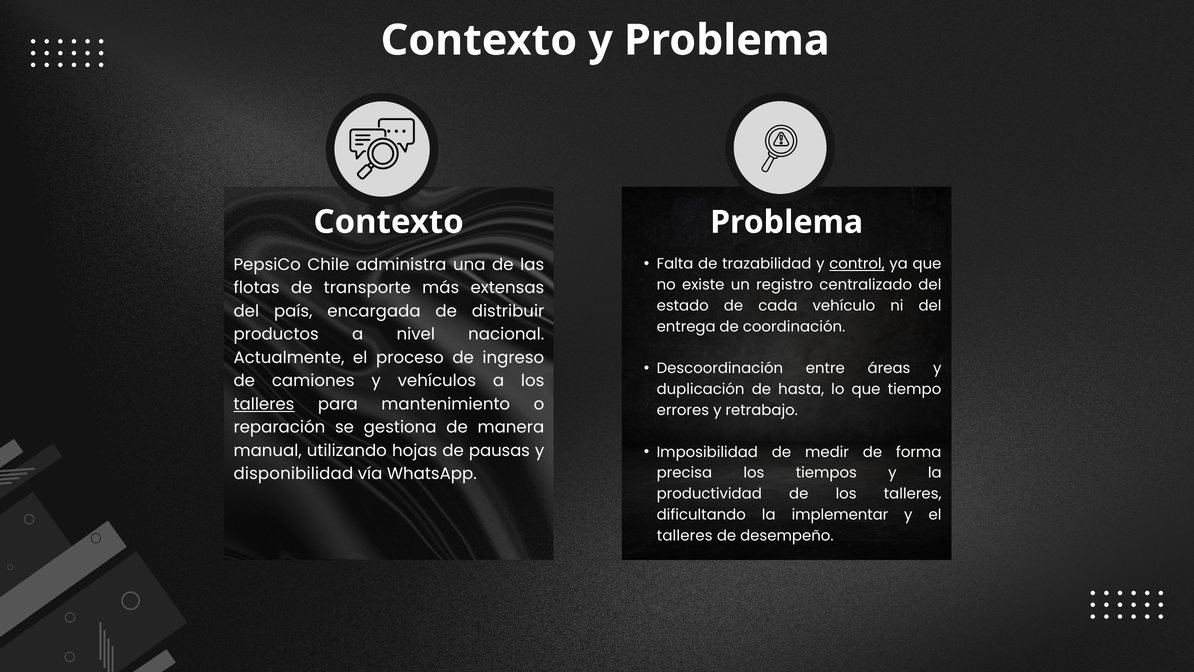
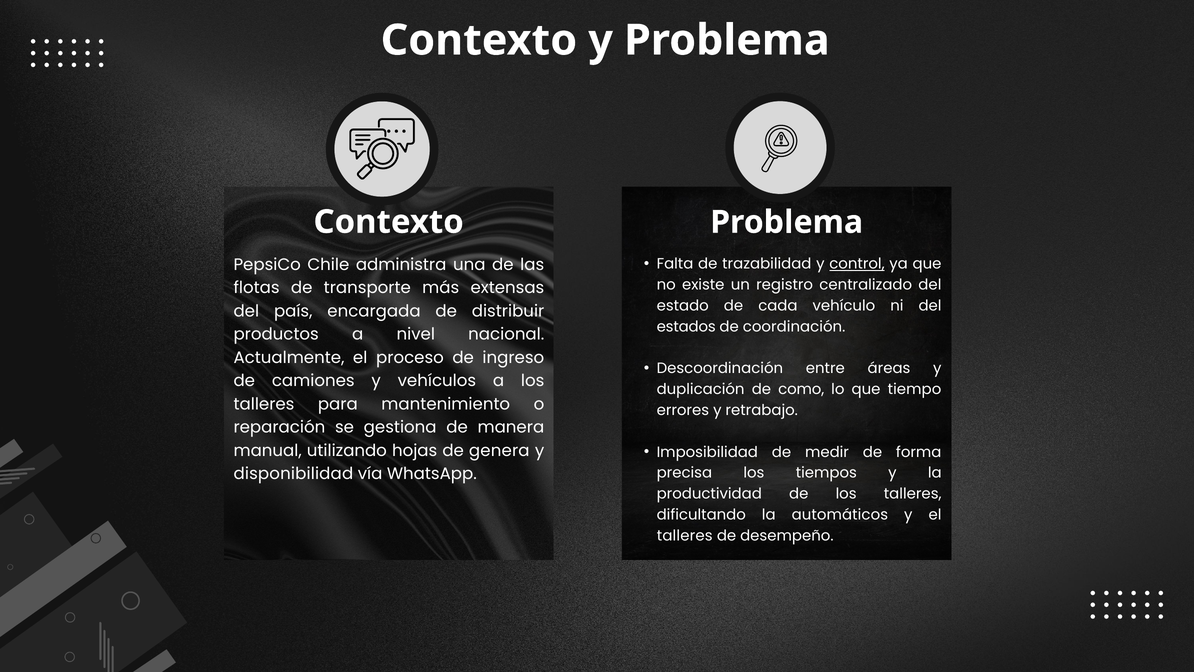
entrega: entrega -> estados
hasta: hasta -> como
talleres at (264, 404) underline: present -> none
pausas: pausas -> genera
implementar: implementar -> automáticos
